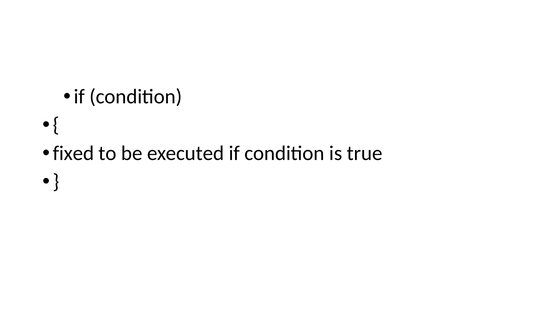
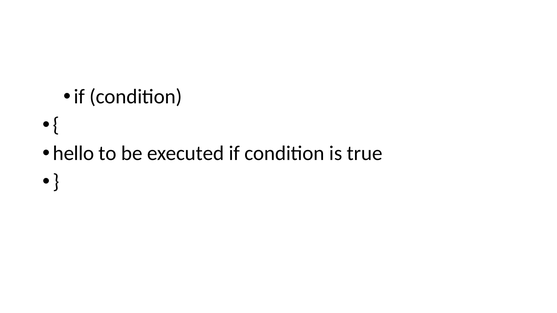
fixed: fixed -> hello
